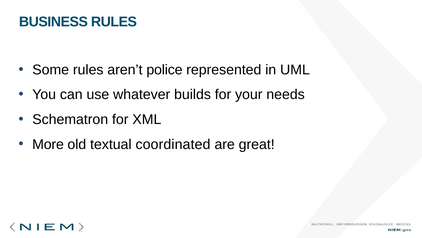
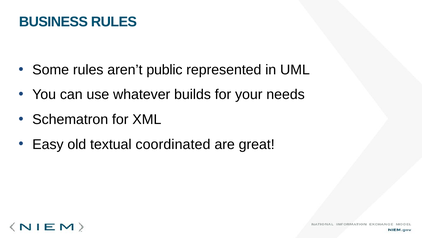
police: police -> public
More: More -> Easy
